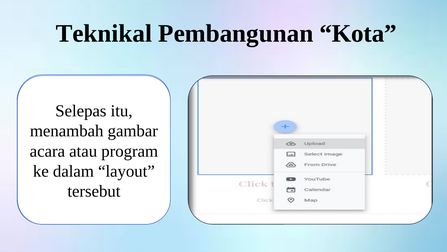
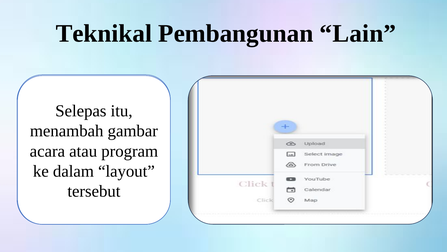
Kota: Kota -> Lain
